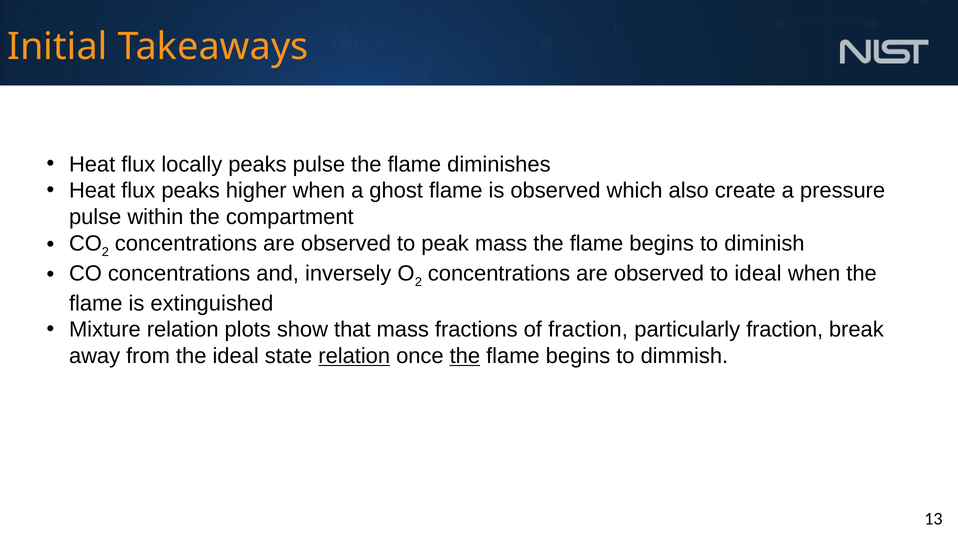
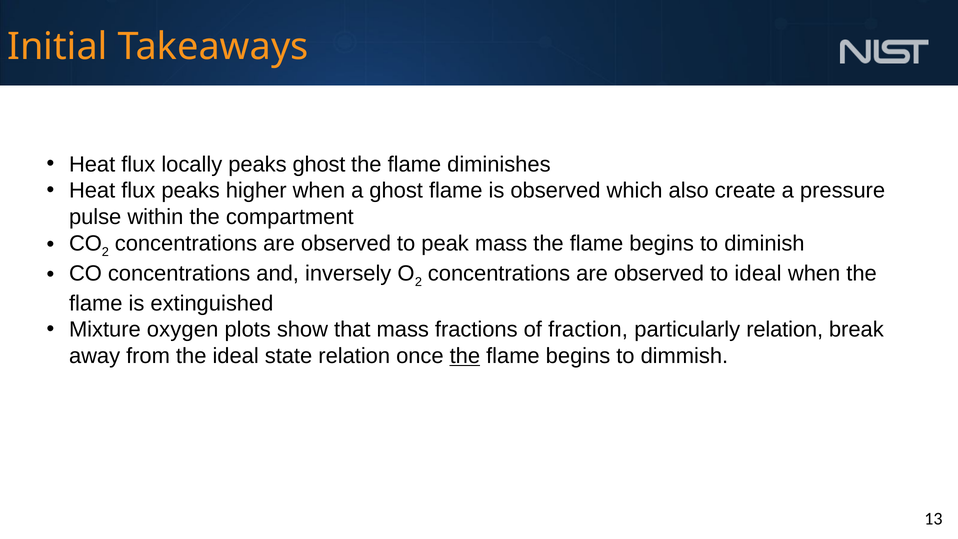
peaks pulse: pulse -> ghost
Mixture relation: relation -> oxygen
particularly fraction: fraction -> relation
relation at (354, 356) underline: present -> none
